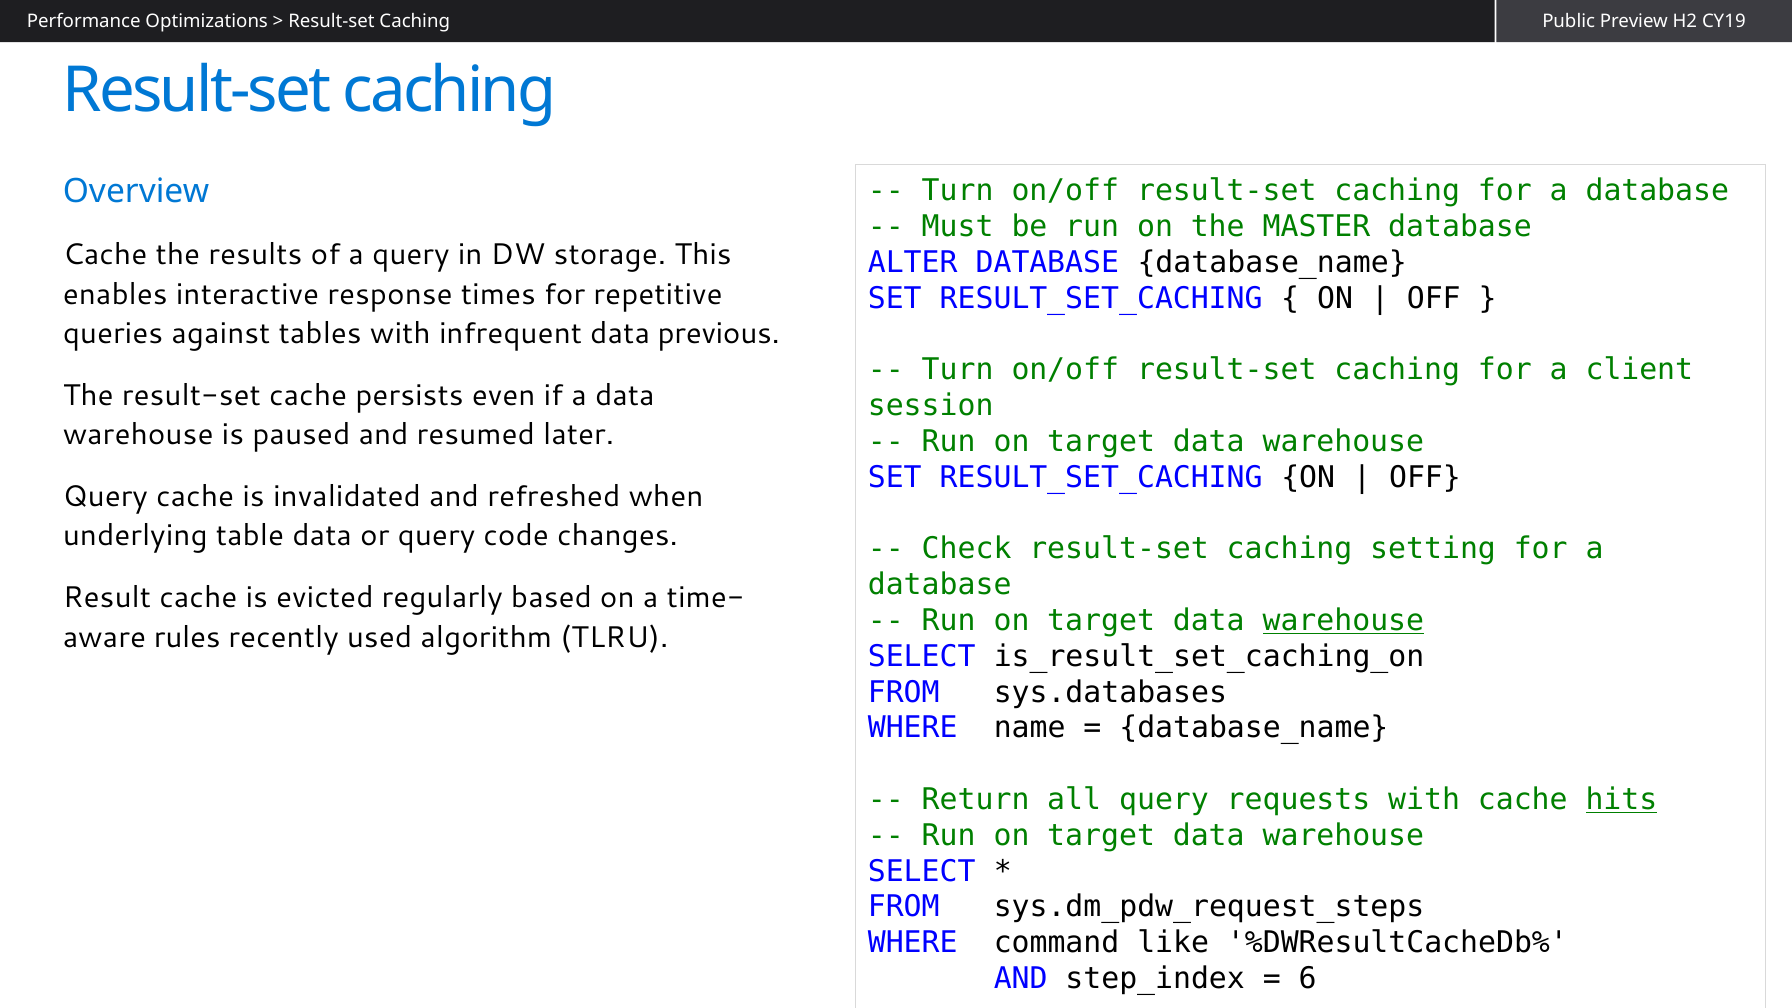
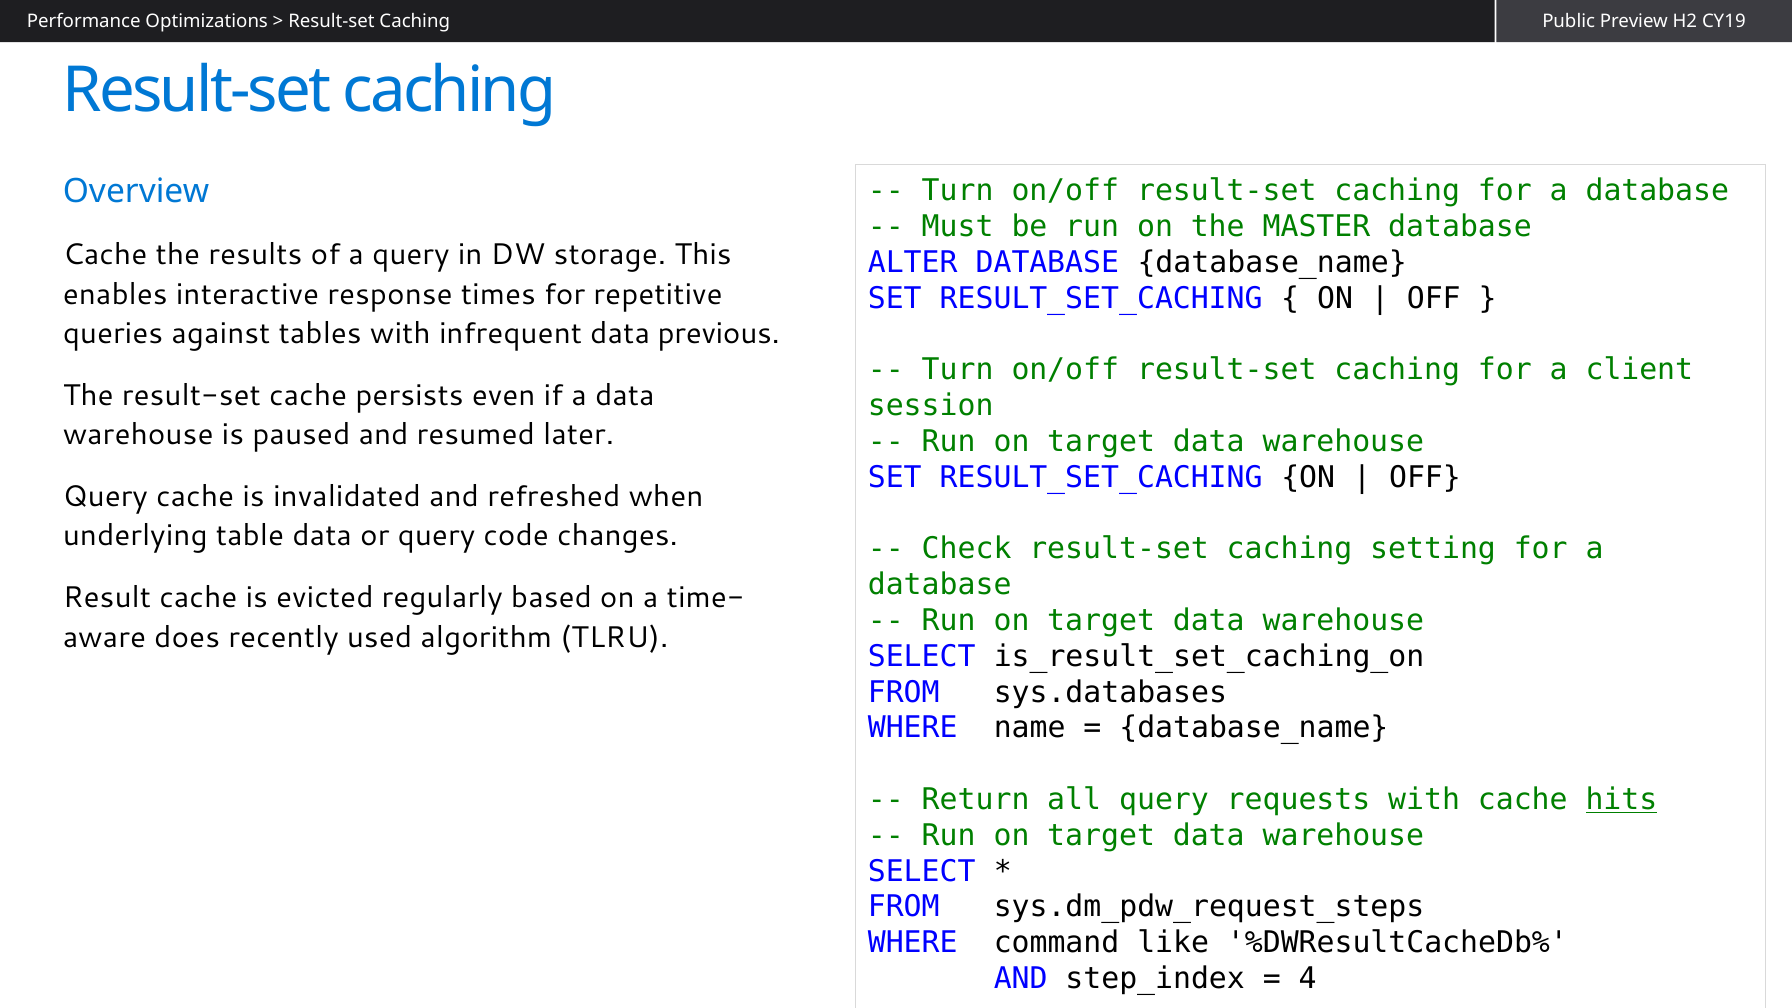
warehouse at (1343, 621) underline: present -> none
rules: rules -> does
6: 6 -> 4
